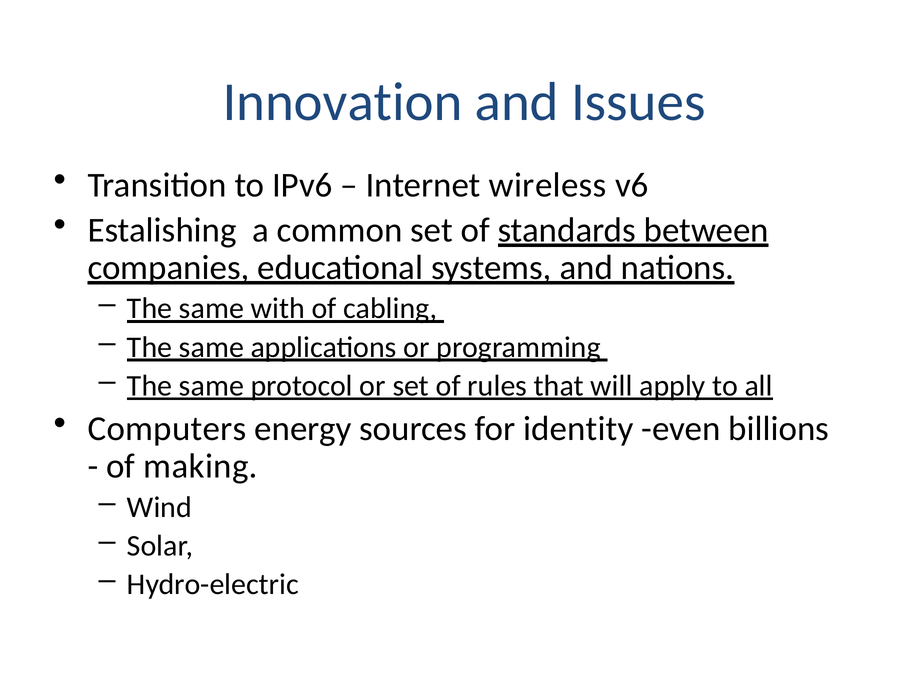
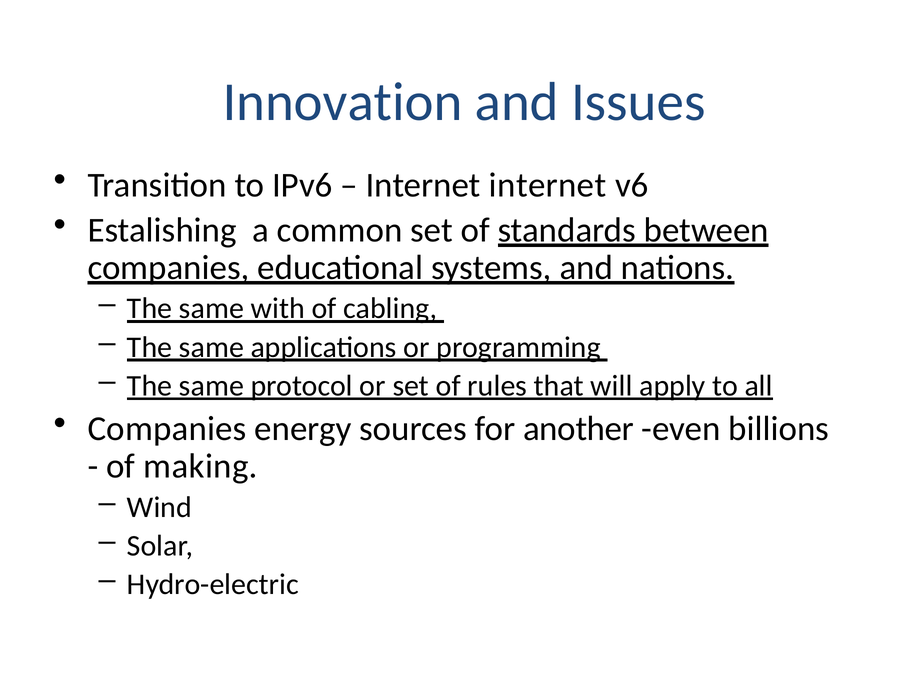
Internet wireless: wireless -> internet
Computers at (167, 429): Computers -> Companies
identity: identity -> another
